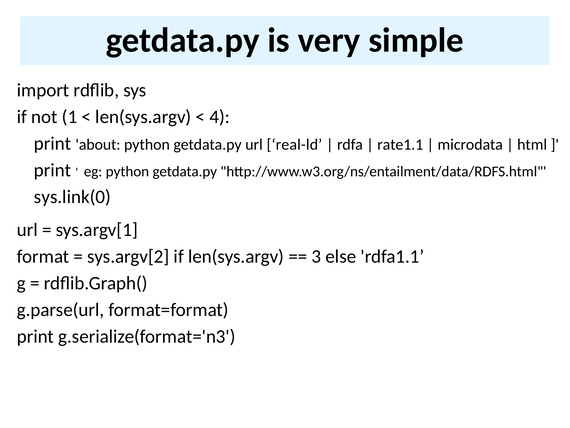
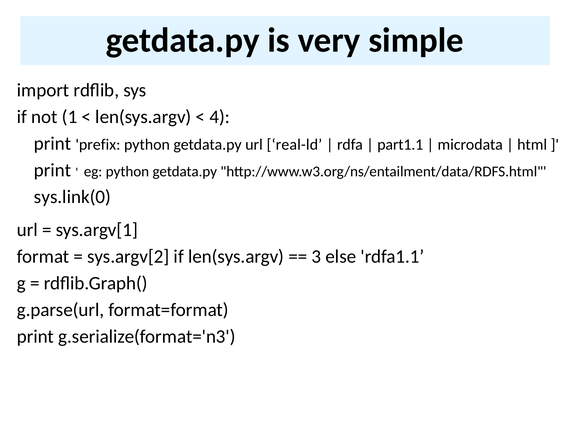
about: about -> prefix
rate1.1: rate1.1 -> part1.1
